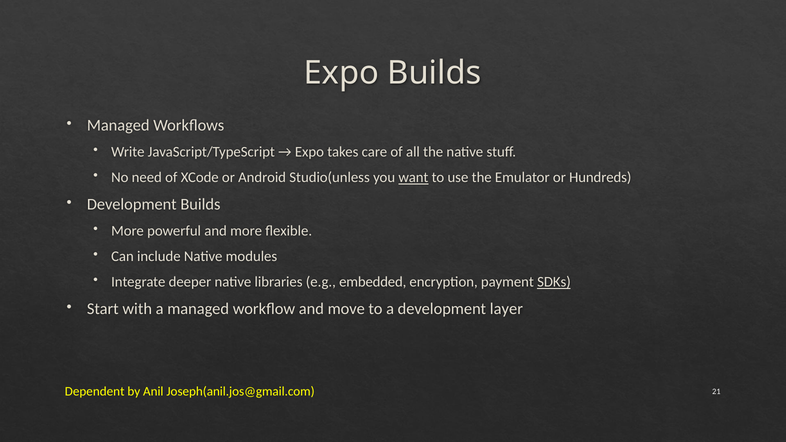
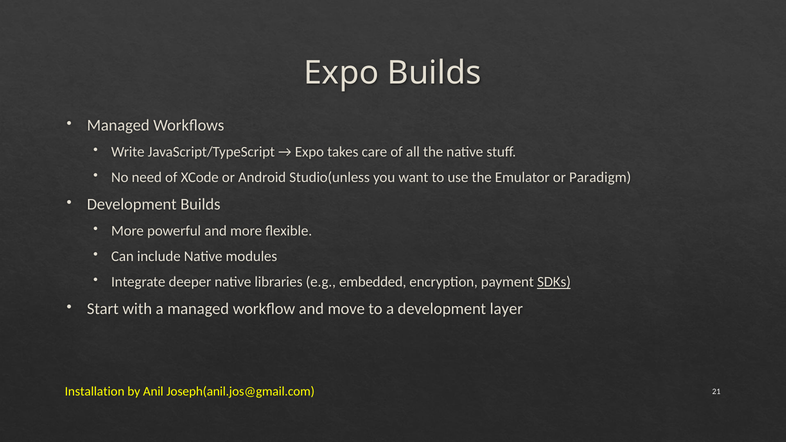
want underline: present -> none
Hundreds: Hundreds -> Paradigm
Dependent: Dependent -> Installation
